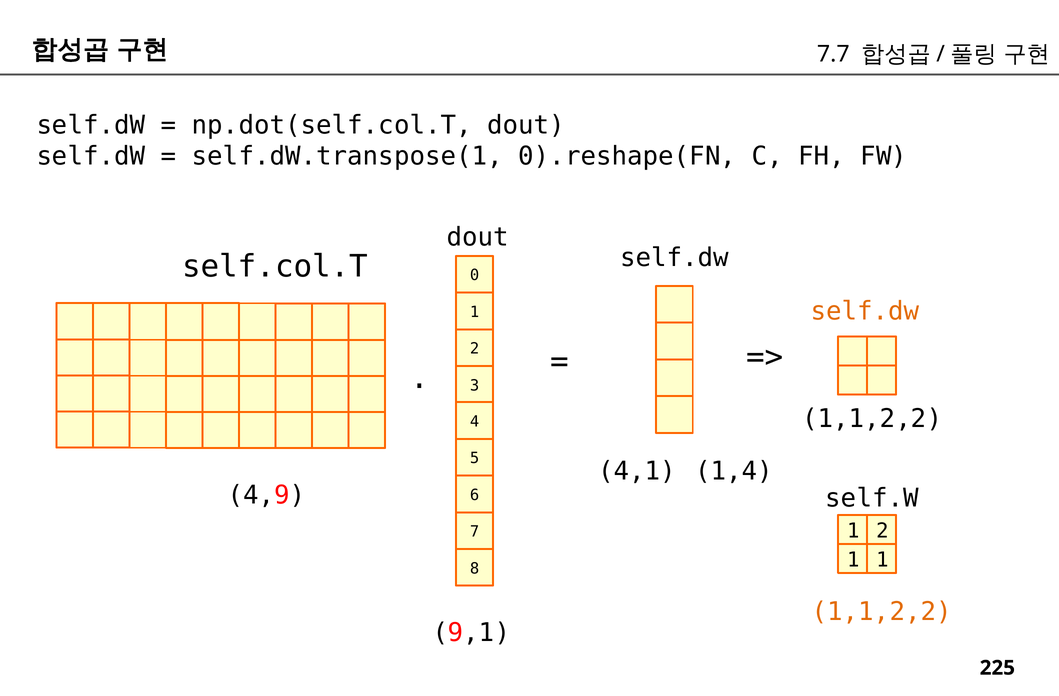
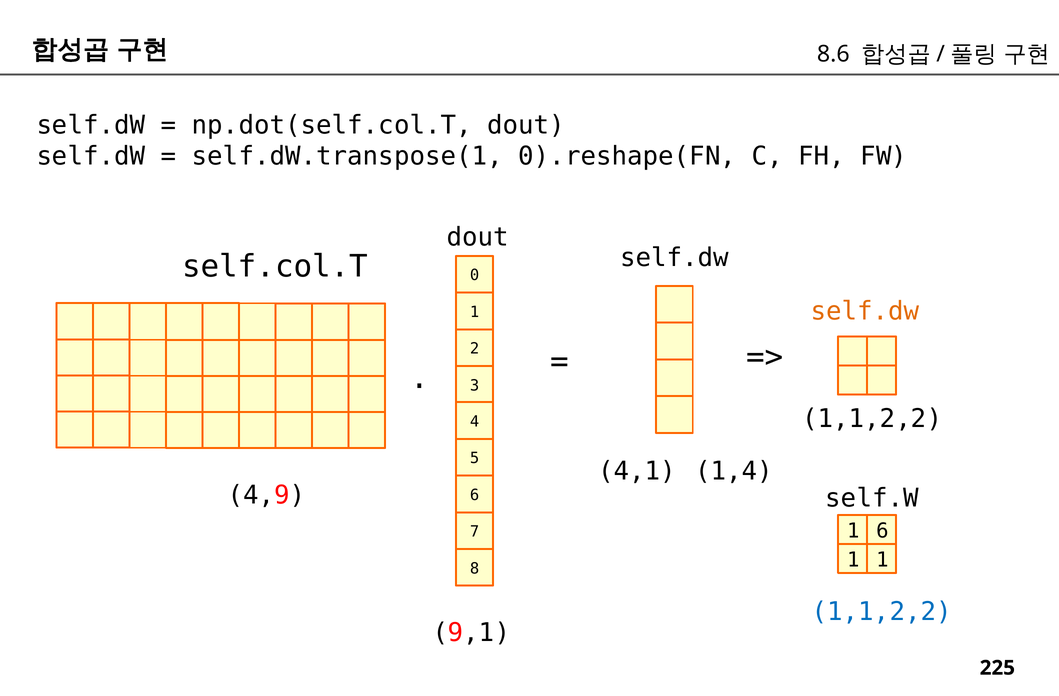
7.7: 7.7 -> 8.6
1 2: 2 -> 6
1,1,2,2 at (882, 612) colour: orange -> blue
